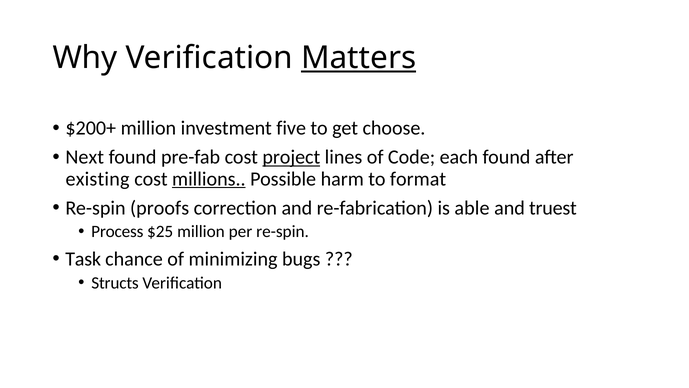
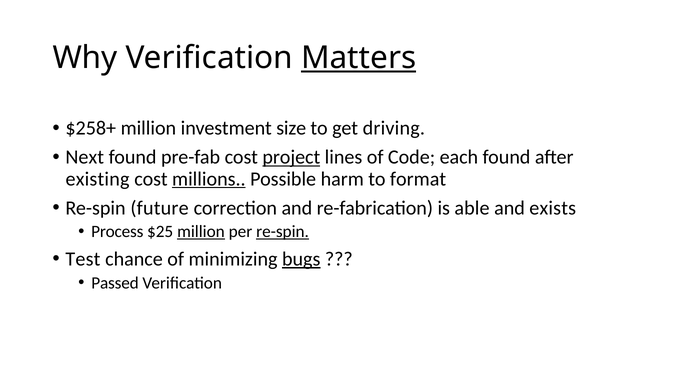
$200+: $200+ -> $258+
five: five -> size
choose: choose -> driving
proofs: proofs -> future
truest: truest -> exists
million at (201, 231) underline: none -> present
re-spin at (283, 231) underline: none -> present
Task: Task -> Test
bugs underline: none -> present
Structs: Structs -> Passed
